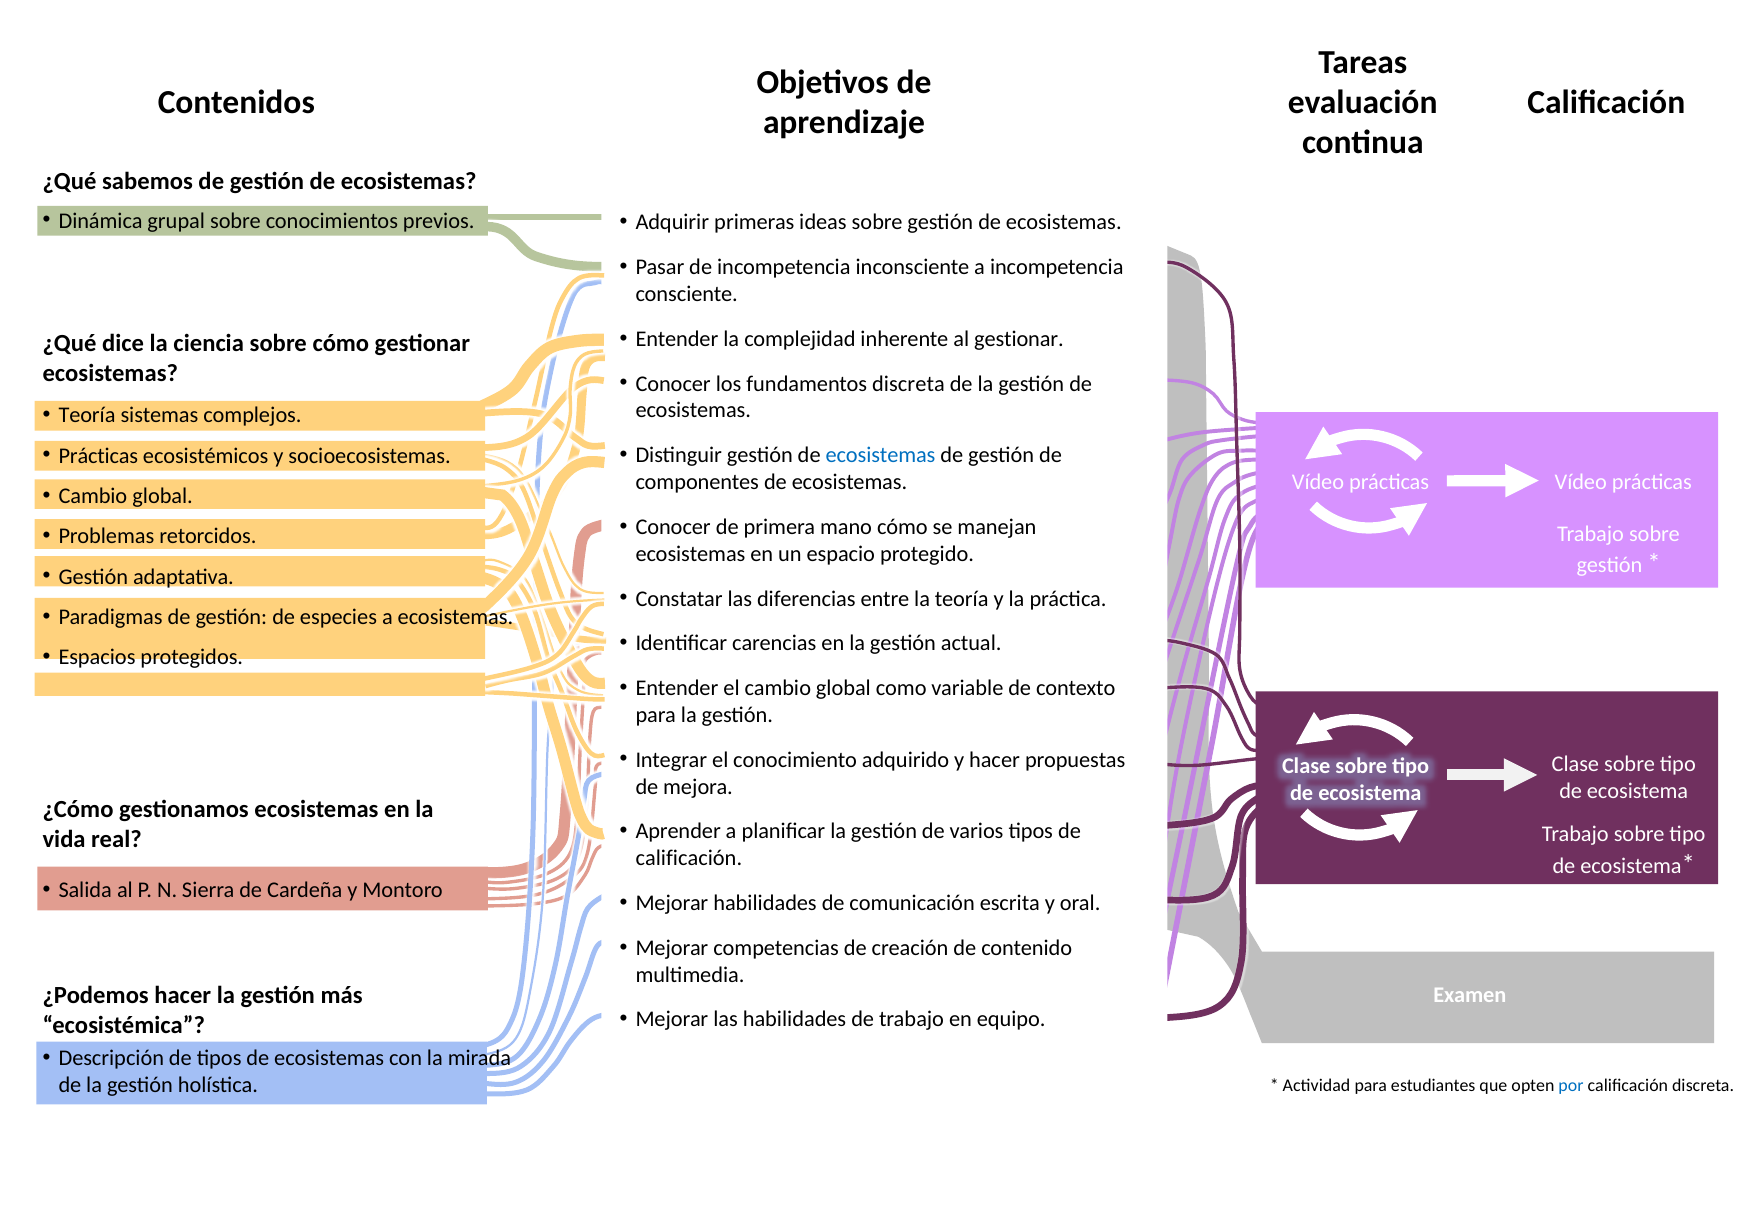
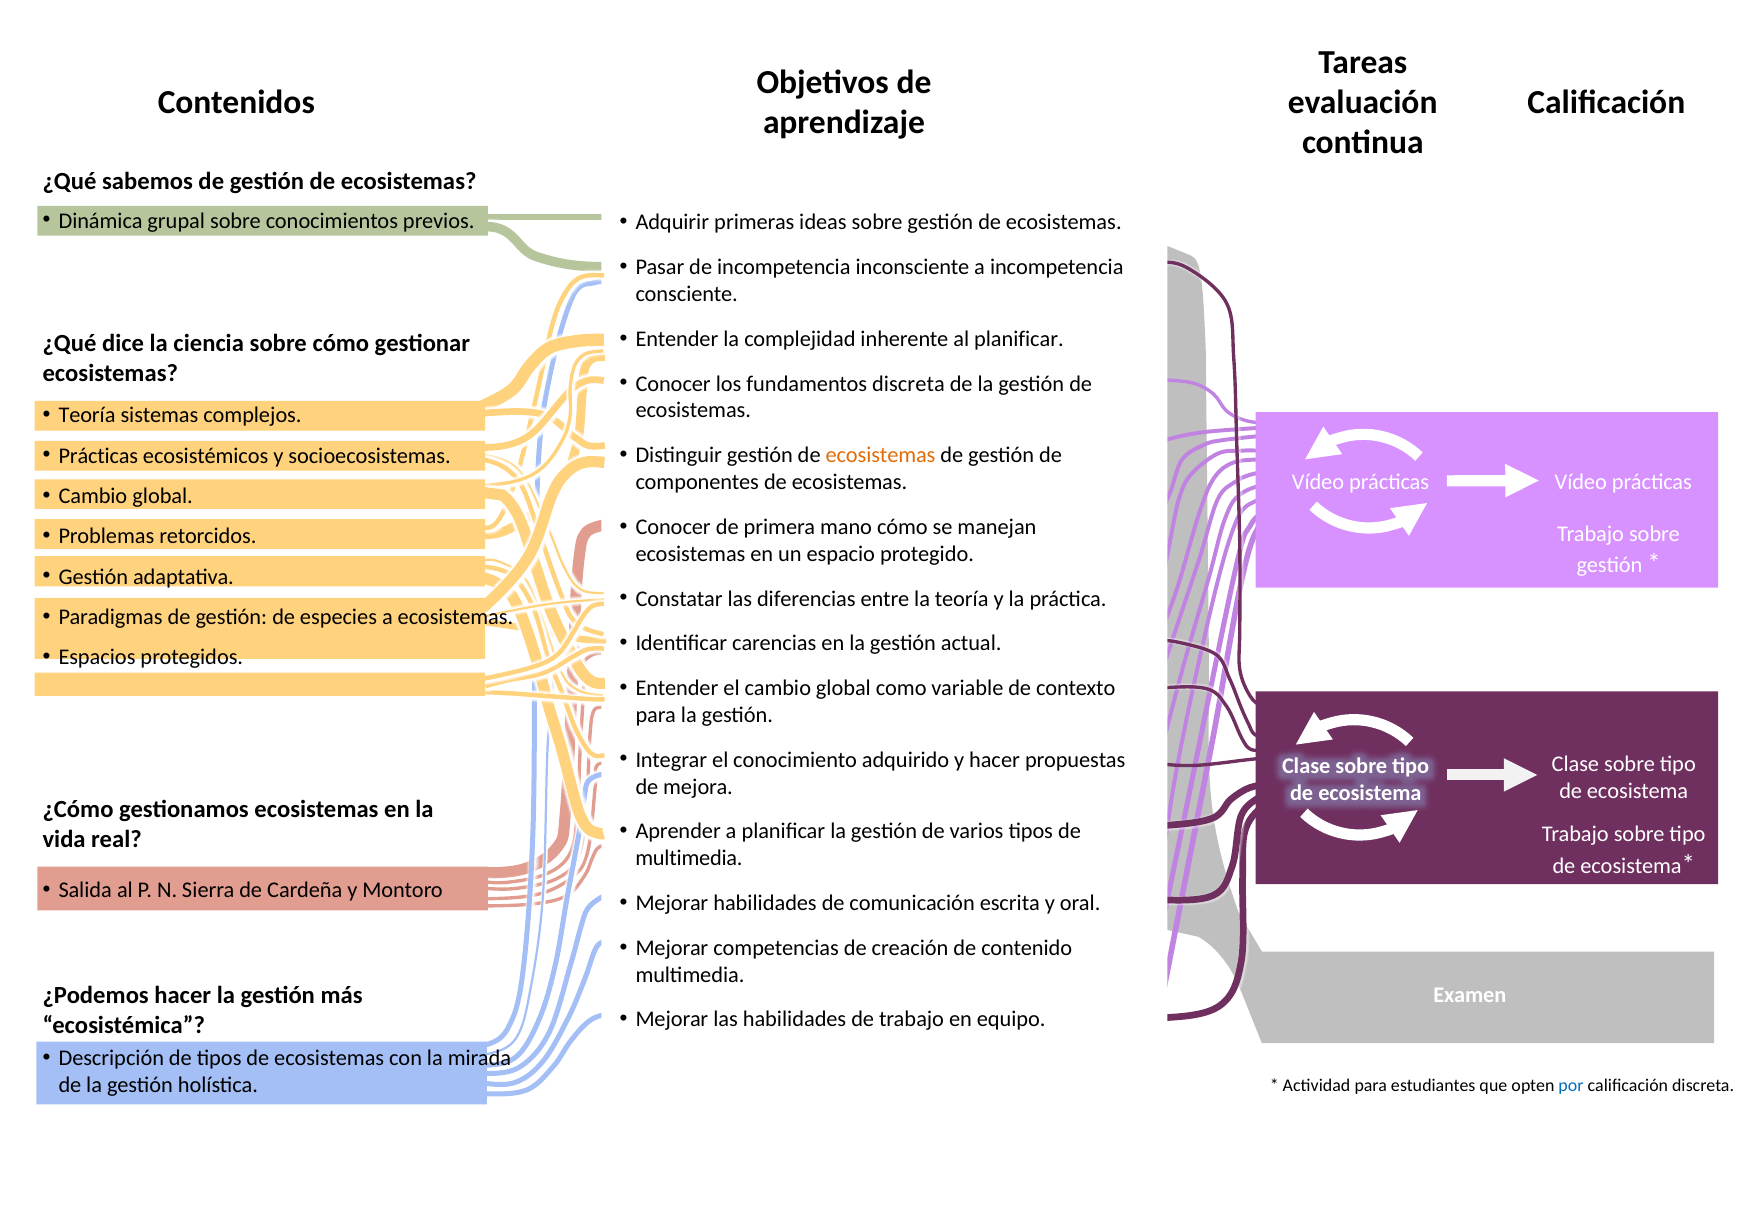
al gestionar: gestionar -> planificar
ecosistemas at (881, 455) colour: blue -> orange
calificación at (689, 858): calificación -> multimedia
